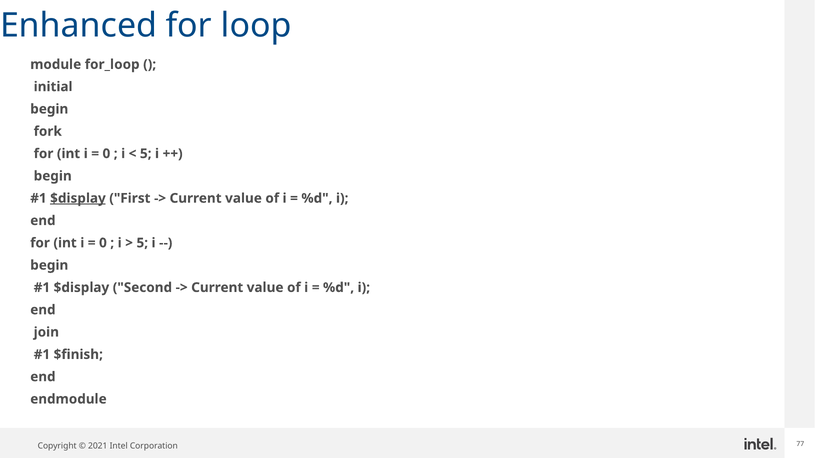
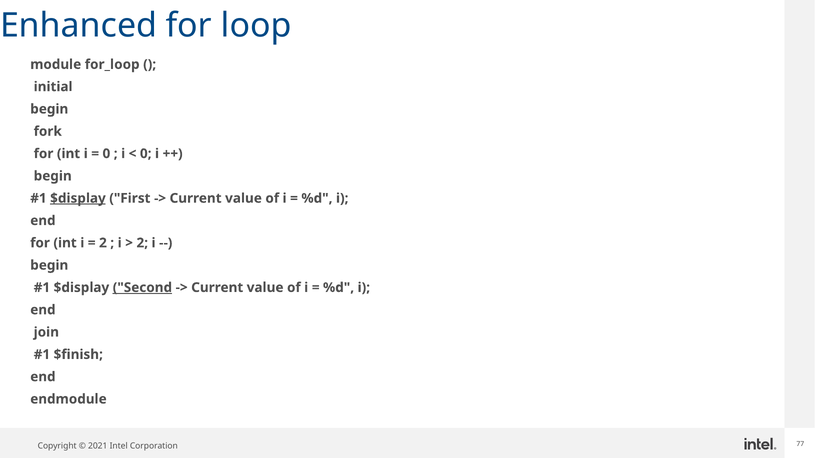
5 at (146, 154): 5 -> 0
0 at (103, 243): 0 -> 2
5 at (142, 243): 5 -> 2
Second underline: none -> present
